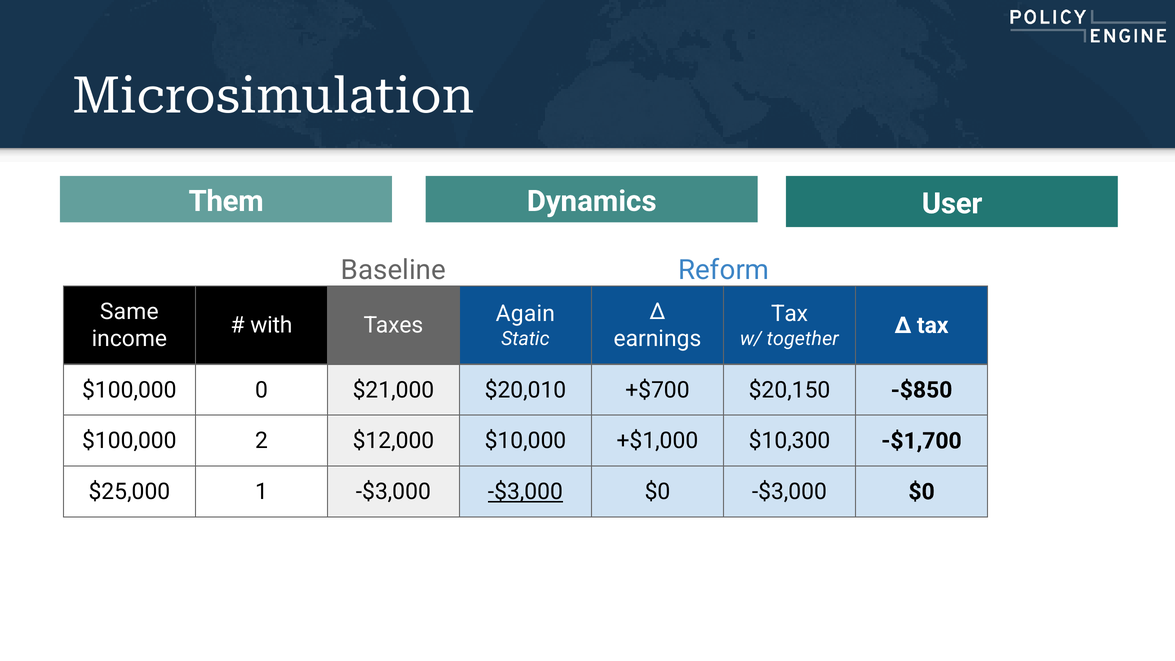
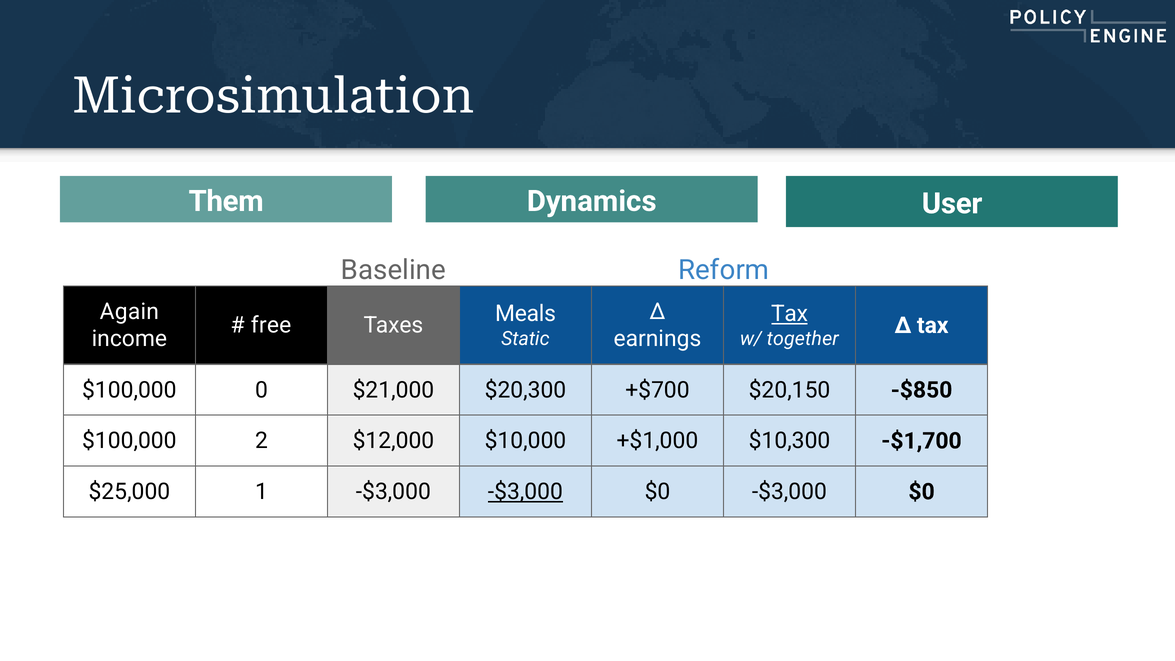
Same: Same -> Again
Again: Again -> Meals
Tax at (790, 314) underline: none -> present
with: with -> free
$20,010: $20,010 -> $20,300
